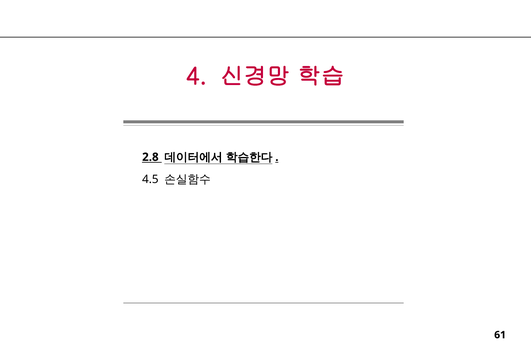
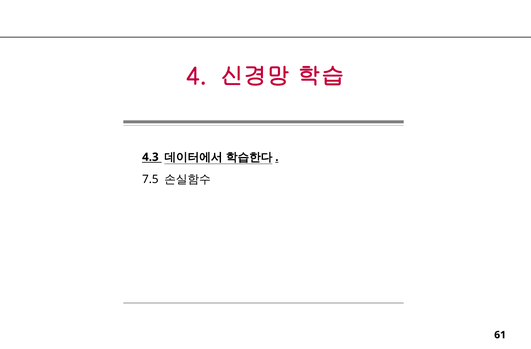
2.8: 2.8 -> 4.3
4.5: 4.5 -> 7.5
